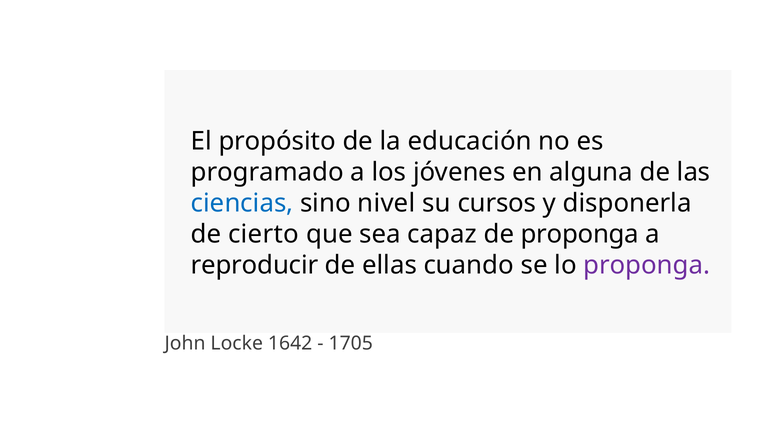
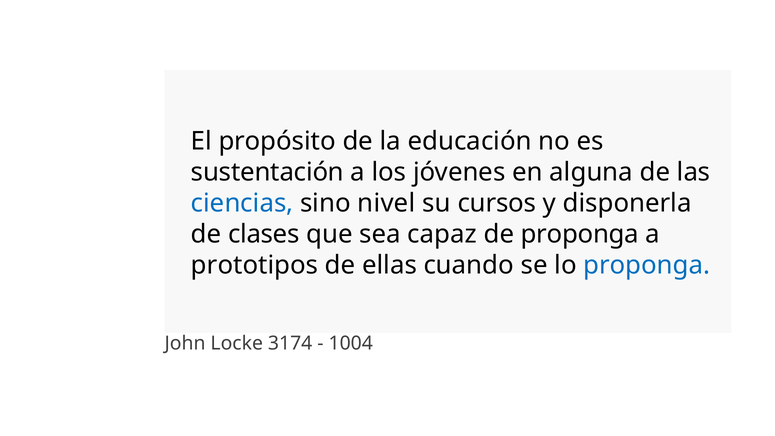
programado: programado -> sustentación
cierto: cierto -> clases
reproducir: reproducir -> prototipos
proponga at (647, 265) colour: purple -> blue
1642: 1642 -> 3174
1705: 1705 -> 1004
